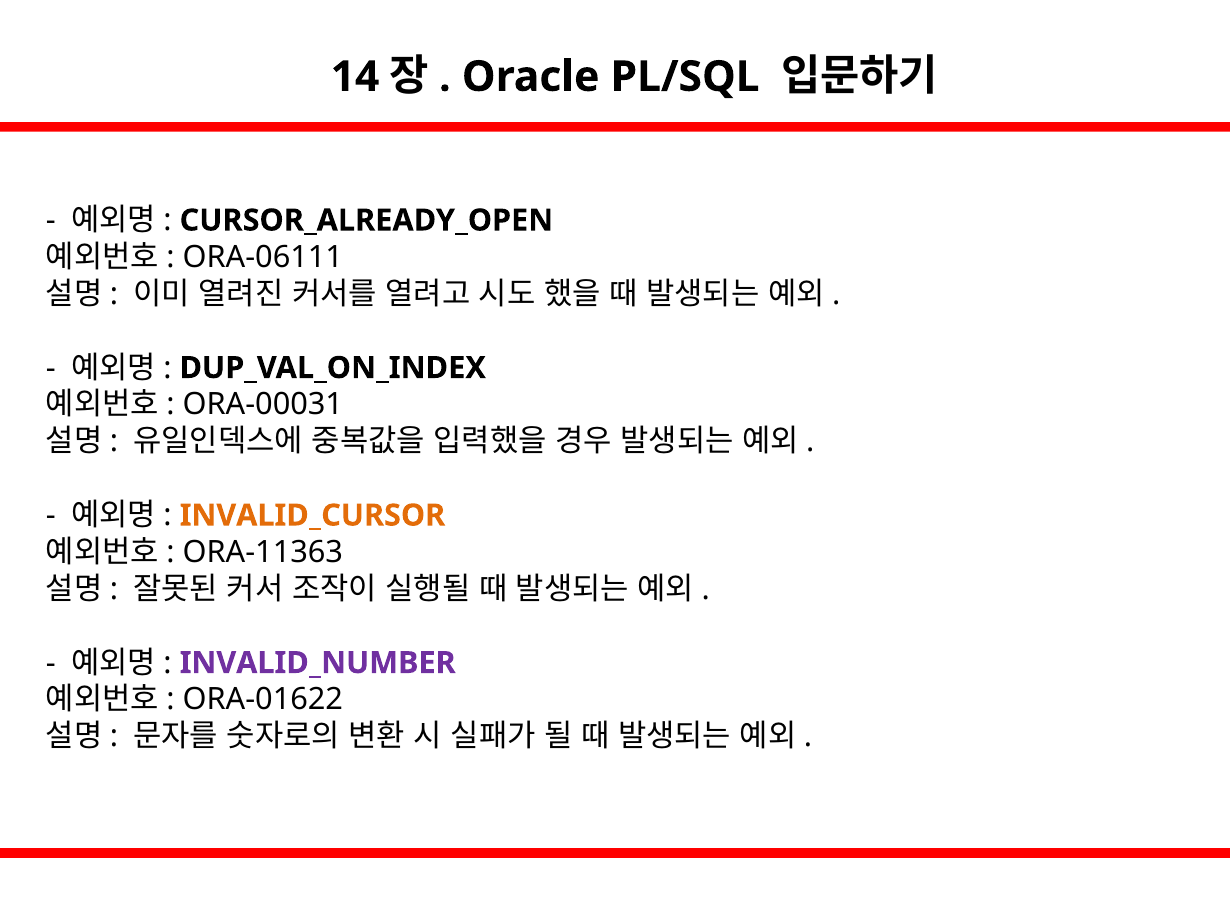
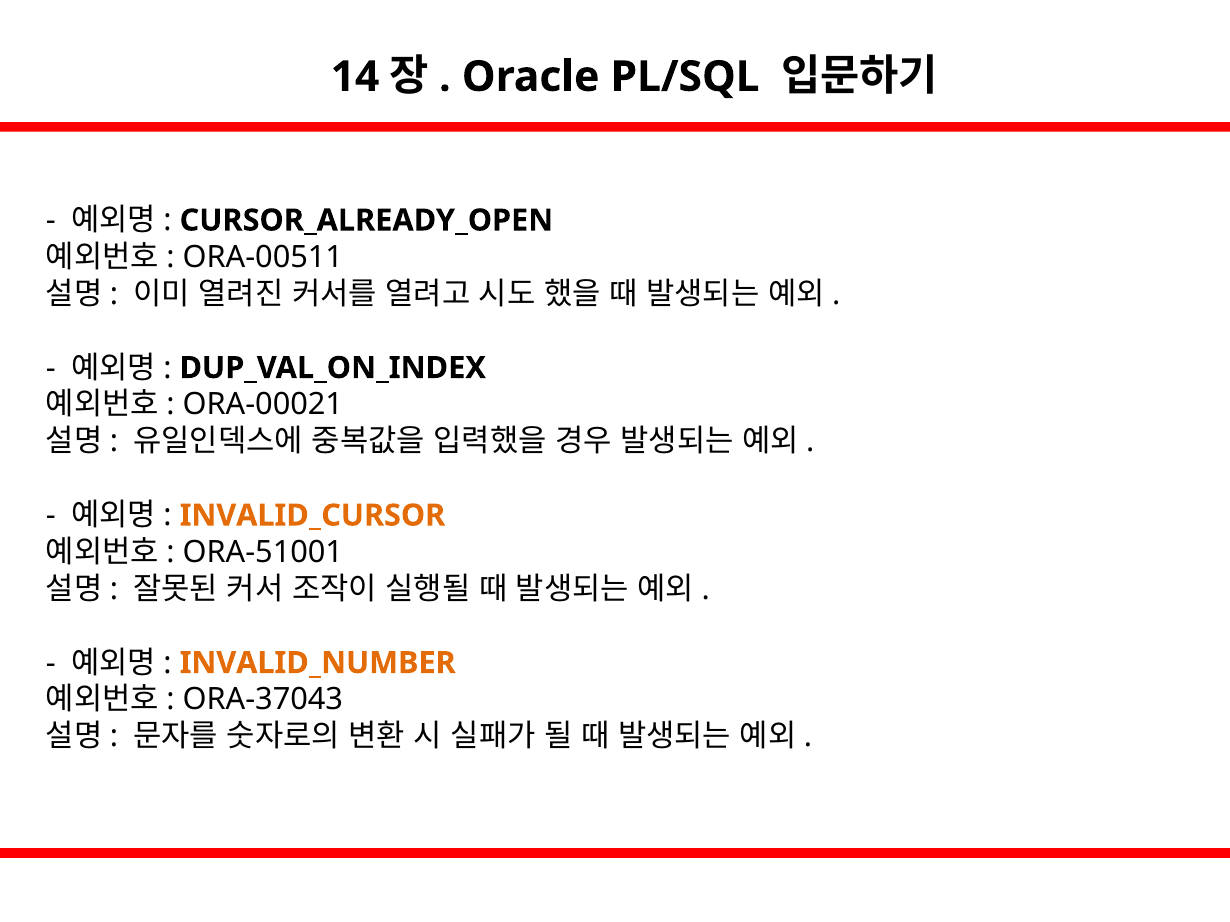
ORA-06111: ORA-06111 -> ORA-00511
ORA-00031: ORA-00031 -> ORA-00021
ORA-11363: ORA-11363 -> ORA-51001
INVALID_NUMBER colour: purple -> orange
ORA-01622: ORA-01622 -> ORA-37043
